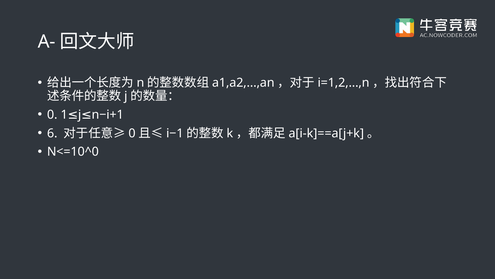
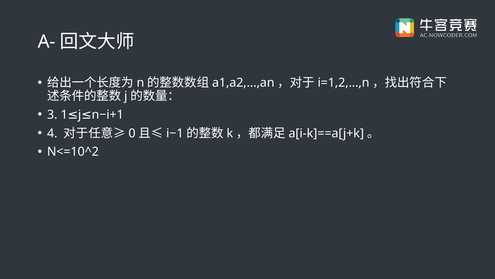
0 at (52, 114): 0 -> 3
6: 6 -> 4
N<=10^0: N<=10^0 -> N<=10^2
